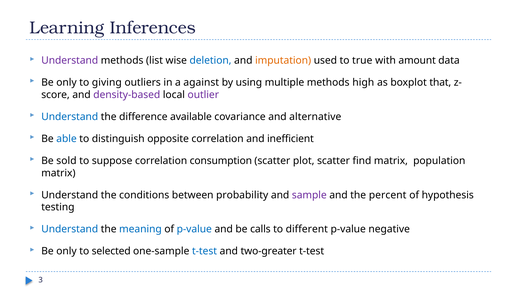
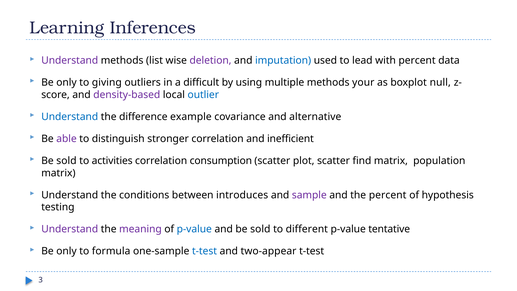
deletion colour: blue -> purple
imputation colour: orange -> blue
true: true -> lead
with amount: amount -> percent
against: against -> difficult
high: high -> your
that: that -> null
outlier colour: purple -> blue
available: available -> example
able colour: blue -> purple
opposite: opposite -> stronger
suppose: suppose -> activities
probability: probability -> introduces
Understand at (70, 229) colour: blue -> purple
meaning colour: blue -> purple
and be calls: calls -> sold
negative: negative -> tentative
selected: selected -> formula
two-greater: two-greater -> two-appear
